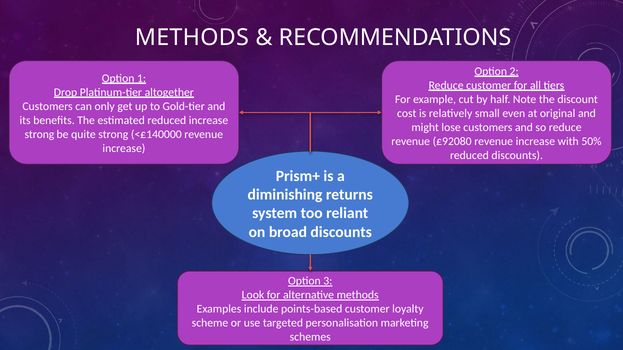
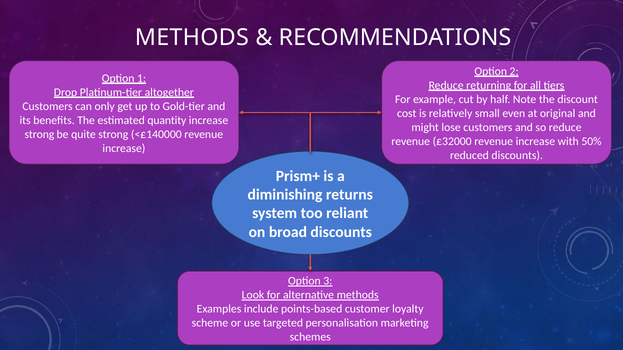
Reduce customer: customer -> returning
estimated reduced: reduced -> quantity
£92080: £92080 -> £32000
